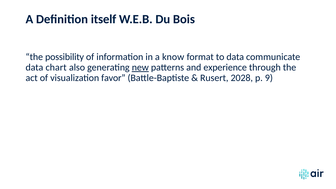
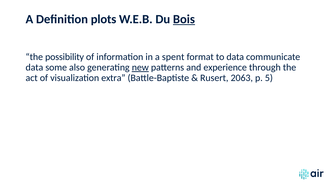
itself: itself -> plots
Bois underline: none -> present
know: know -> spent
chart: chart -> some
favor: favor -> extra
2028: 2028 -> 2063
9: 9 -> 5
